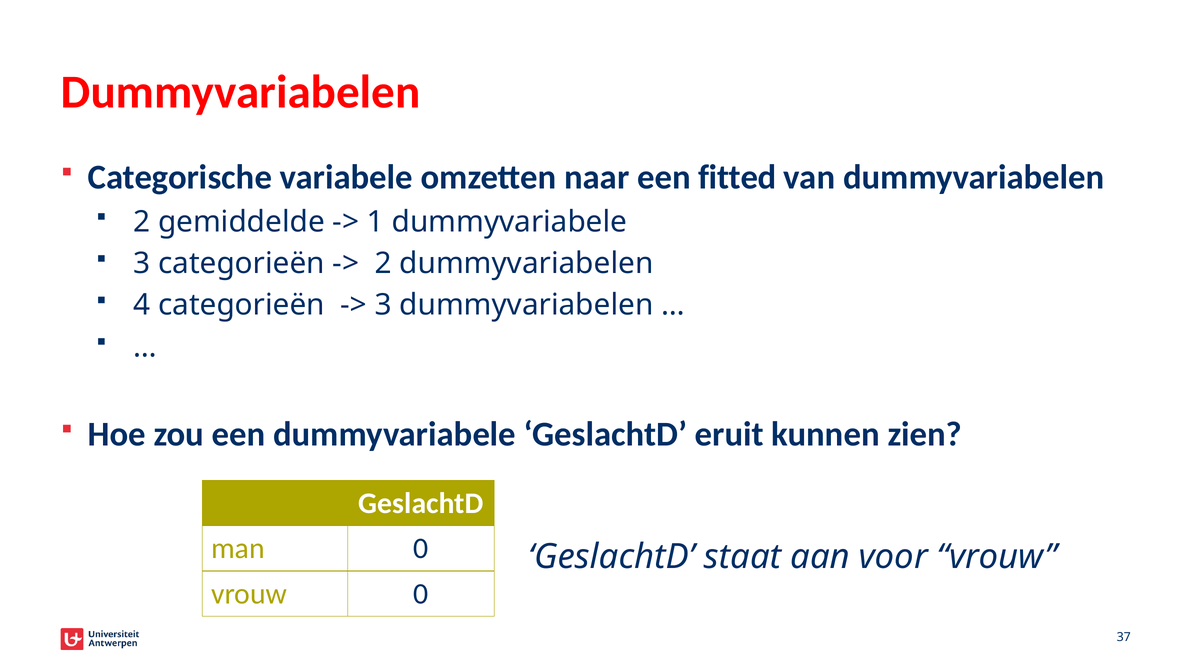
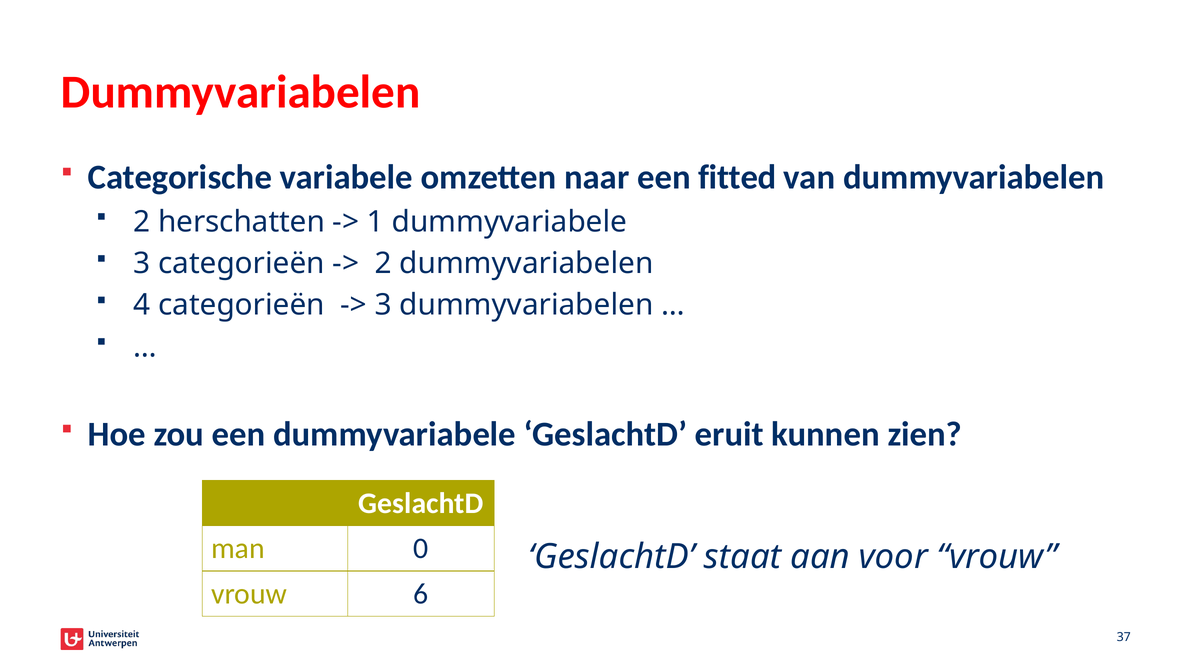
gemiddelde: gemiddelde -> herschatten
vrouw 0: 0 -> 6
